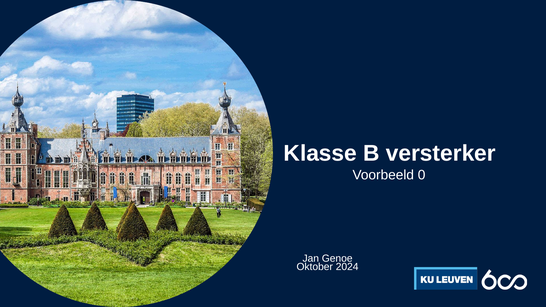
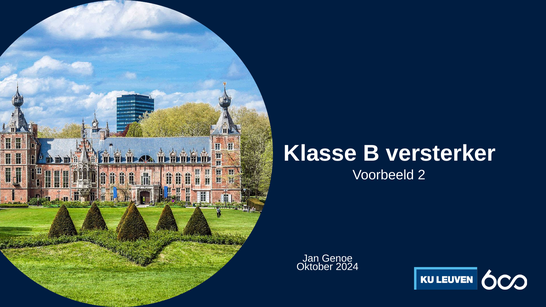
0: 0 -> 2
